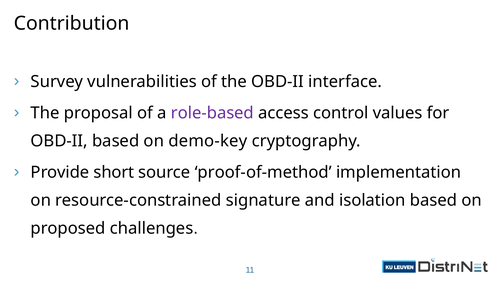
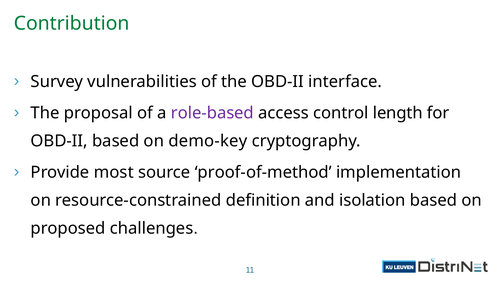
Contribution colour: black -> green
values: values -> length
short: short -> most
signature: signature -> definition
